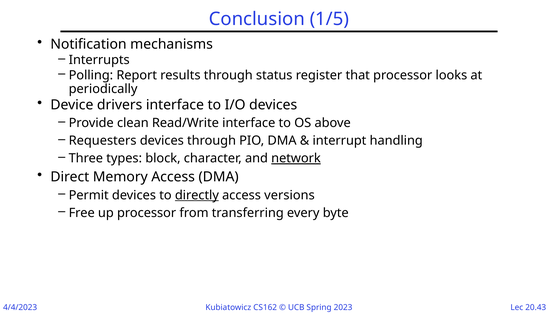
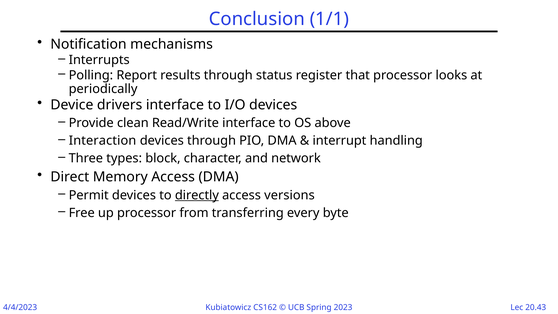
1/5: 1/5 -> 1/1
Requesters: Requesters -> Interaction
network underline: present -> none
